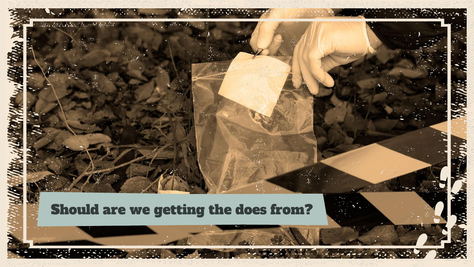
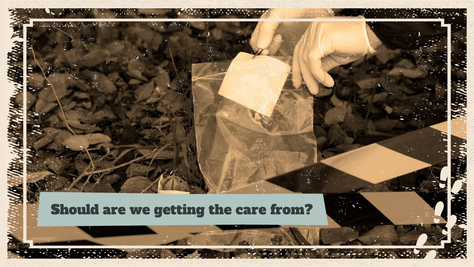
does: does -> care
